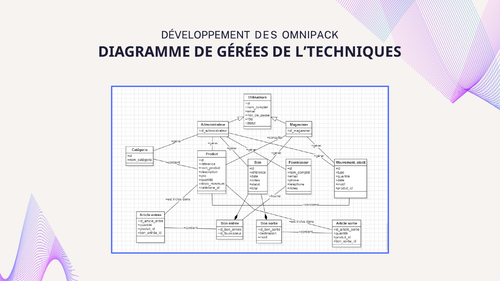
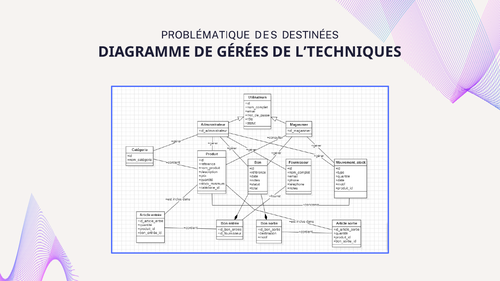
DÉVELOPPEMENT: DÉVELOPPEMENT -> PROBLÉMATIQUE
OMNIPACK: OMNIPACK -> DESTINÉES
